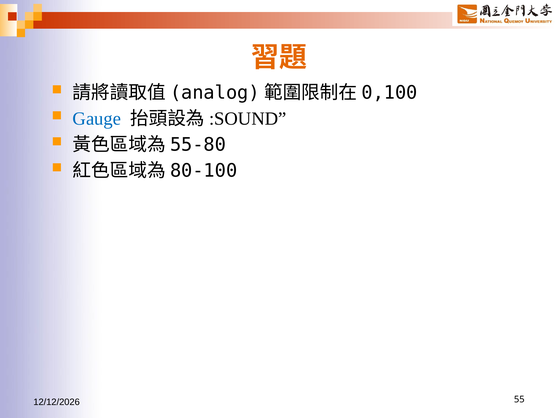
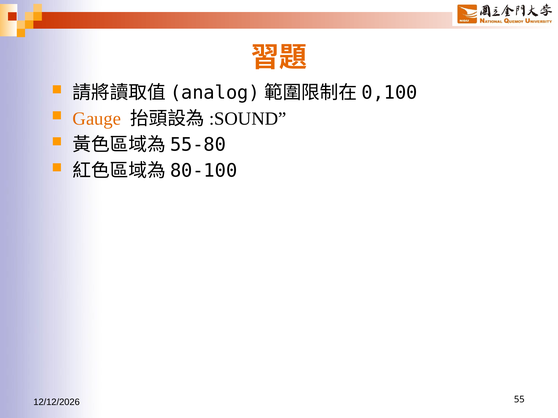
Gauge colour: blue -> orange
